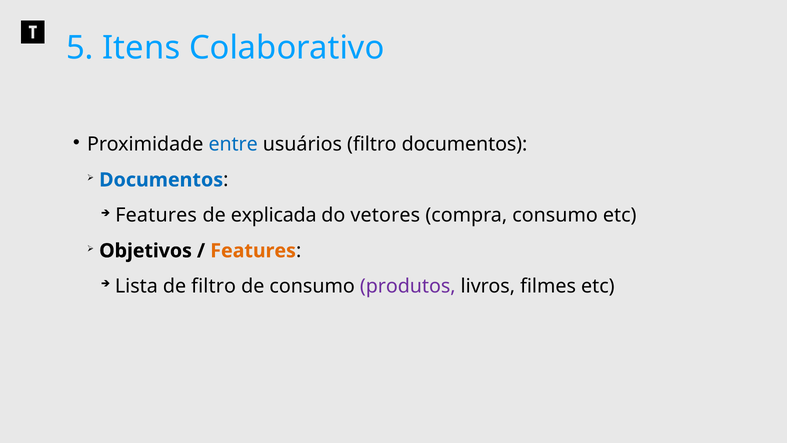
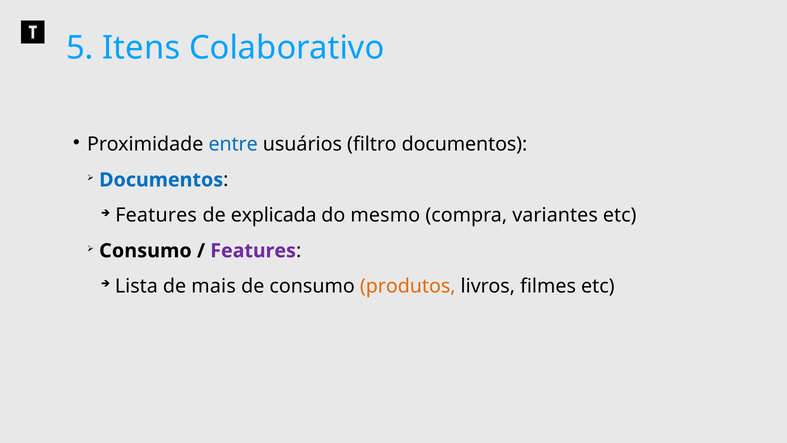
vetores: vetores -> mesmo
compra consumo: consumo -> variantes
Objetivos at (146, 251): Objetivos -> Consumo
Features at (253, 251) colour: orange -> purple
de filtro: filtro -> mais
produtos colour: purple -> orange
